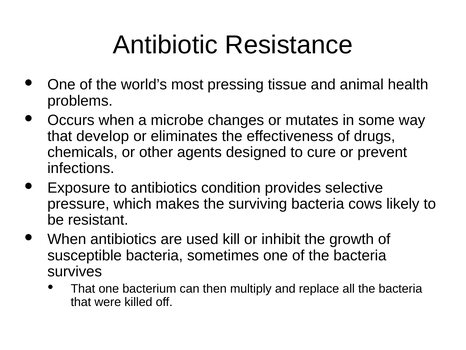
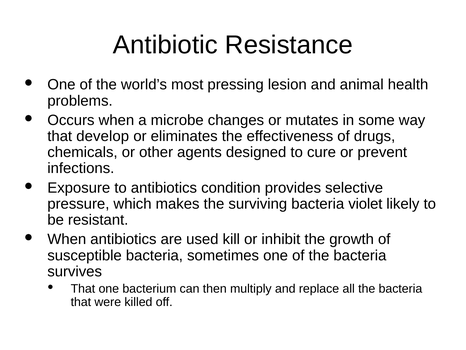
tissue: tissue -> lesion
cows: cows -> violet
